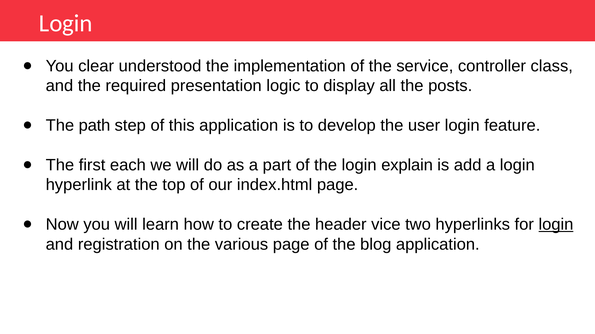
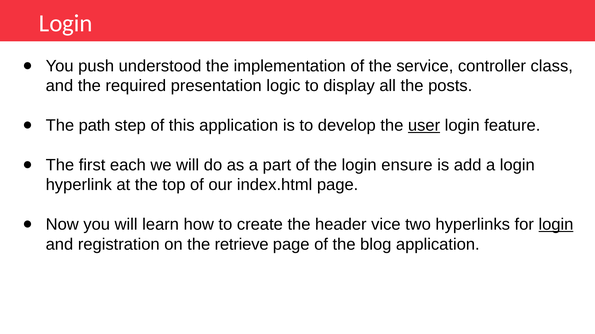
clear: clear -> push
user underline: none -> present
explain: explain -> ensure
various: various -> retrieve
